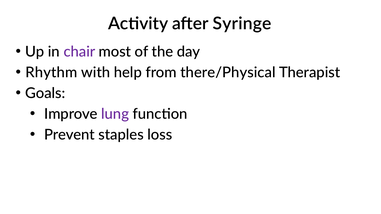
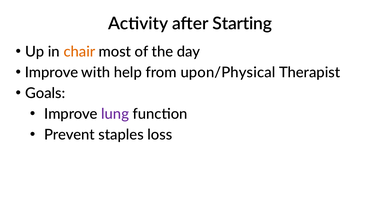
Syringe: Syringe -> Starting
chair colour: purple -> orange
Rhythm at (51, 73): Rhythm -> Improve
there/Physical: there/Physical -> upon/Physical
